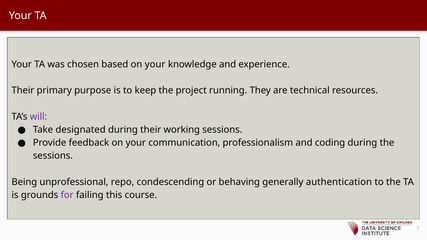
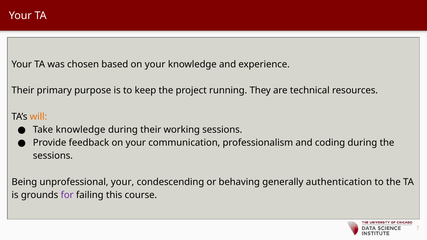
will colour: purple -> orange
Take designated: designated -> knowledge
unprofessional repo: repo -> your
